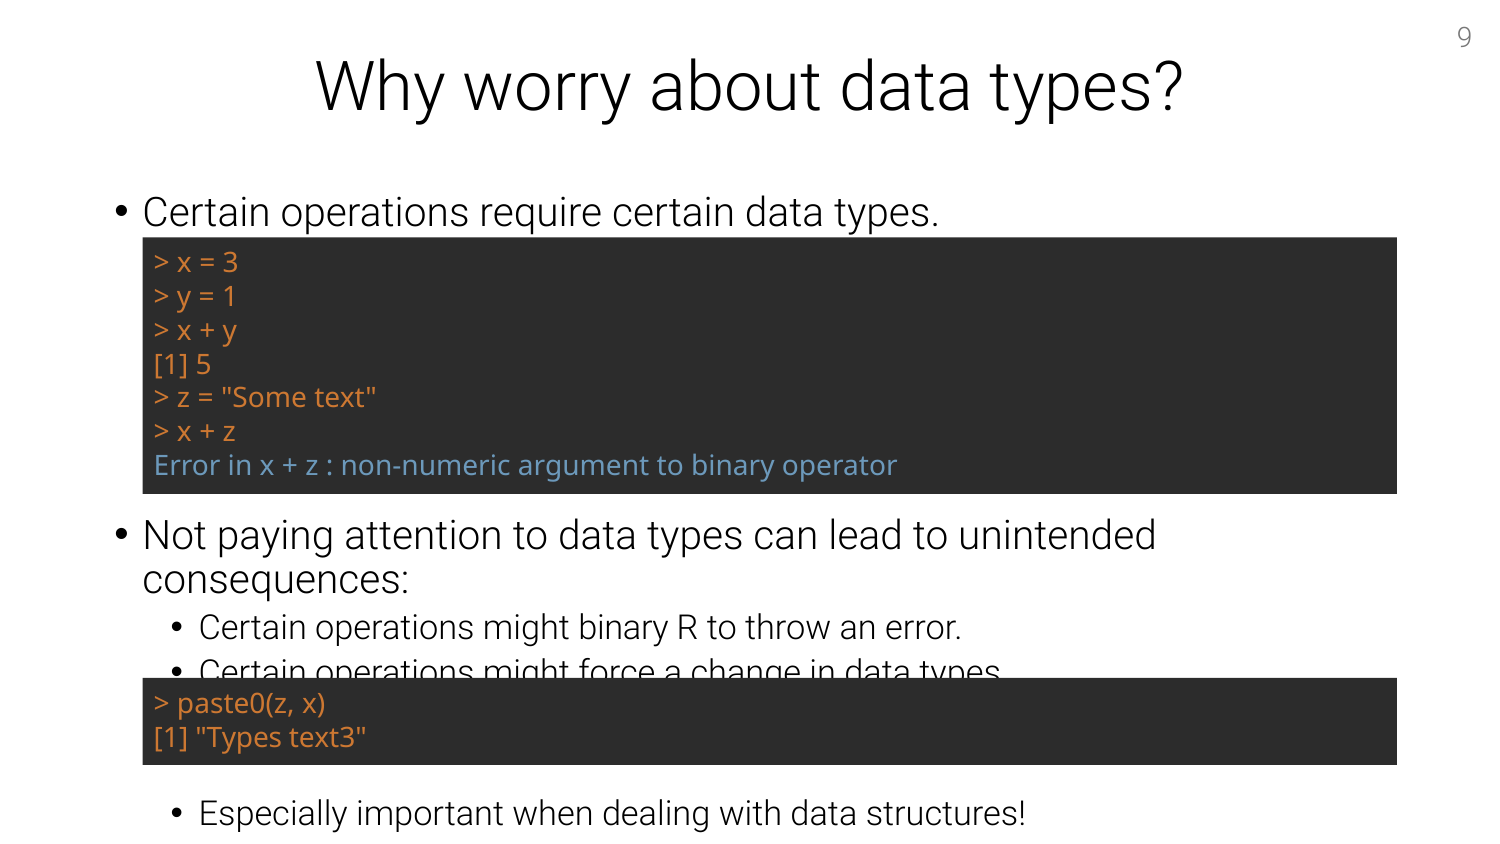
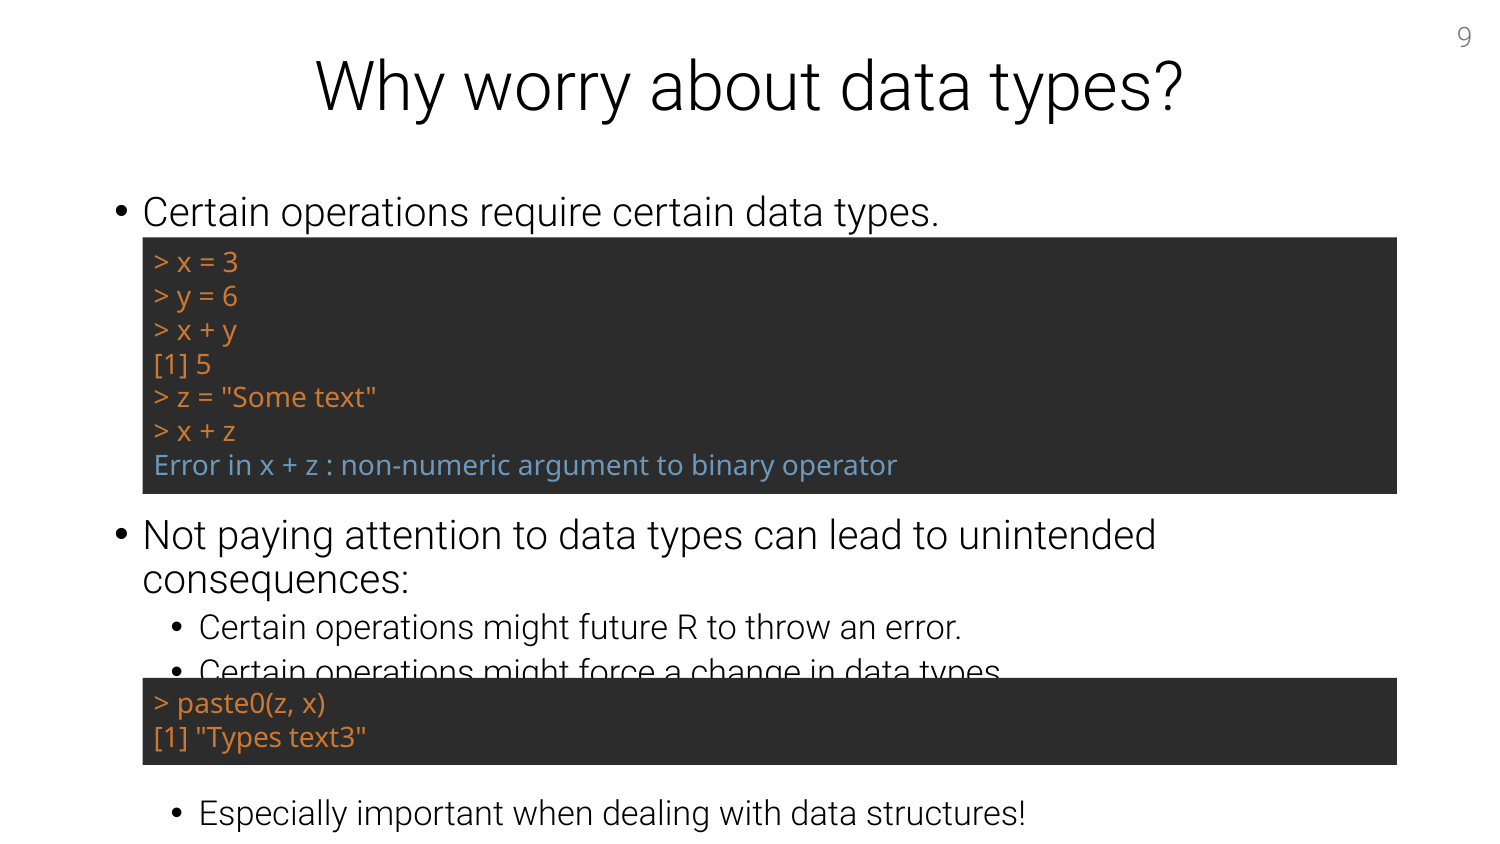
1 at (230, 297): 1 -> 6
might binary: binary -> future
